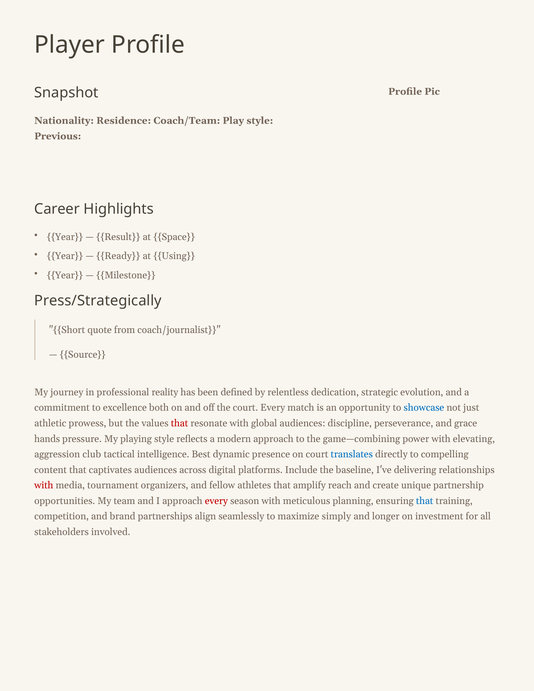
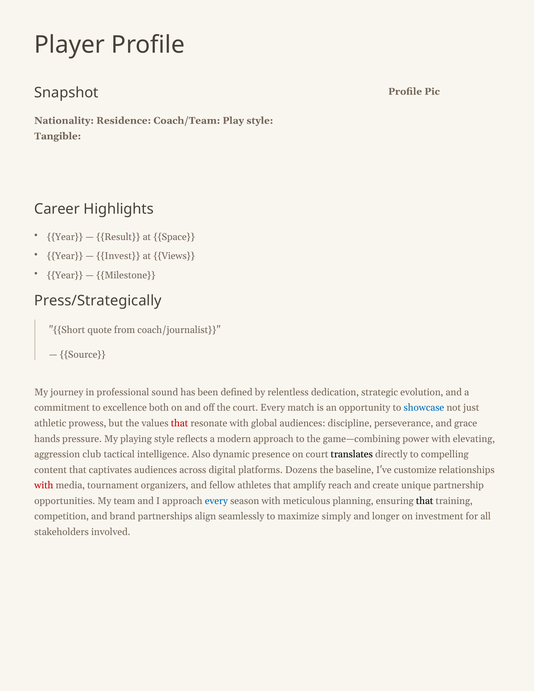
Previous: Previous -> Tangible
Ready: Ready -> Invest
Using: Using -> Views
reality: reality -> sound
Best: Best -> Also
translates colour: blue -> black
Include: Include -> Dozens
delivering: delivering -> customize
every at (216, 501) colour: red -> blue
that at (425, 501) colour: blue -> black
